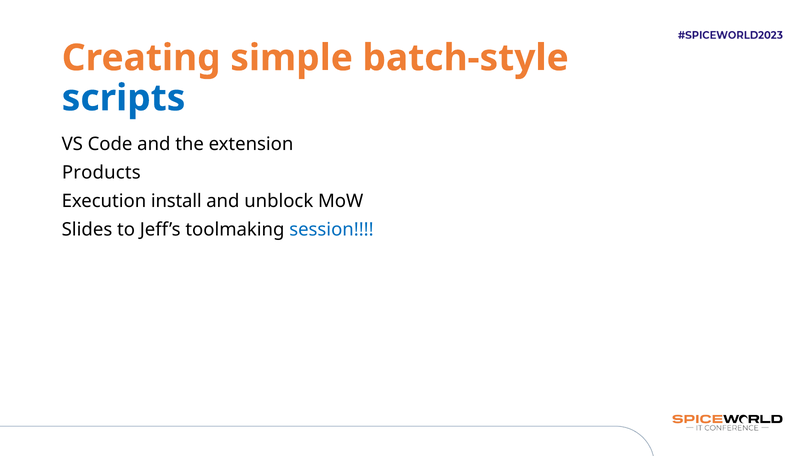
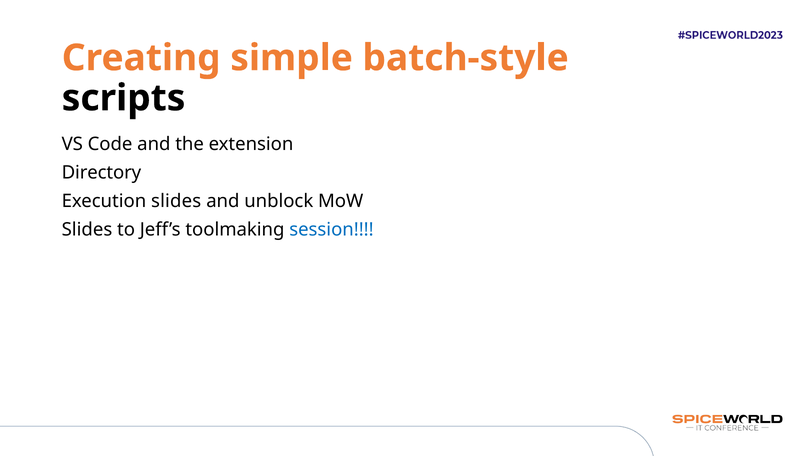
scripts colour: blue -> black
Products: Products -> Directory
Execution install: install -> slides
